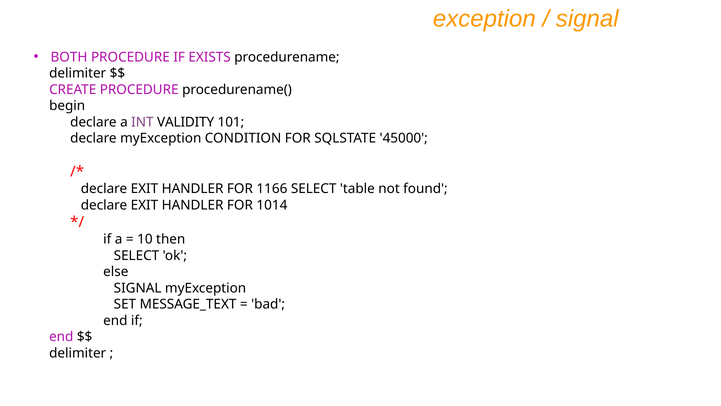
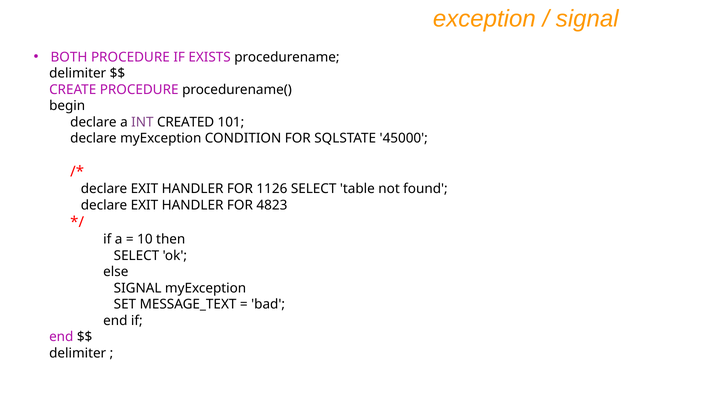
VALIDITY: VALIDITY -> CREATED
1166: 1166 -> 1126
1014: 1014 -> 4823
